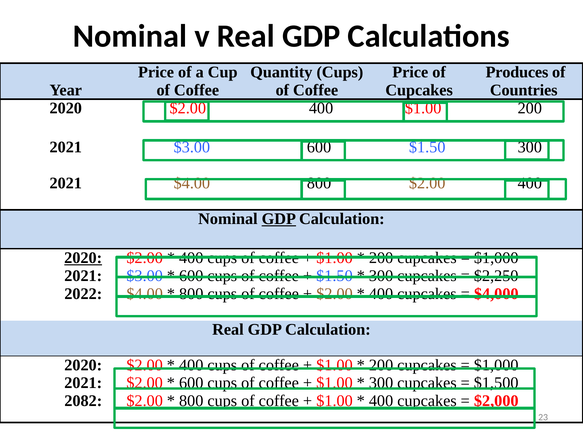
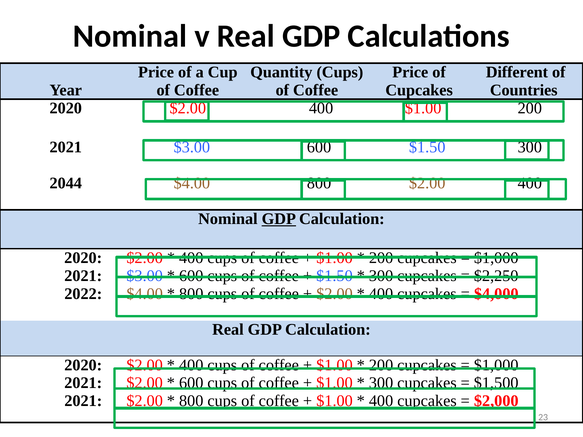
Produces: Produces -> Different
2021 at (66, 183): 2021 -> 2044
2020 at (83, 258) underline: present -> none
2082 at (83, 401): 2082 -> 2021
